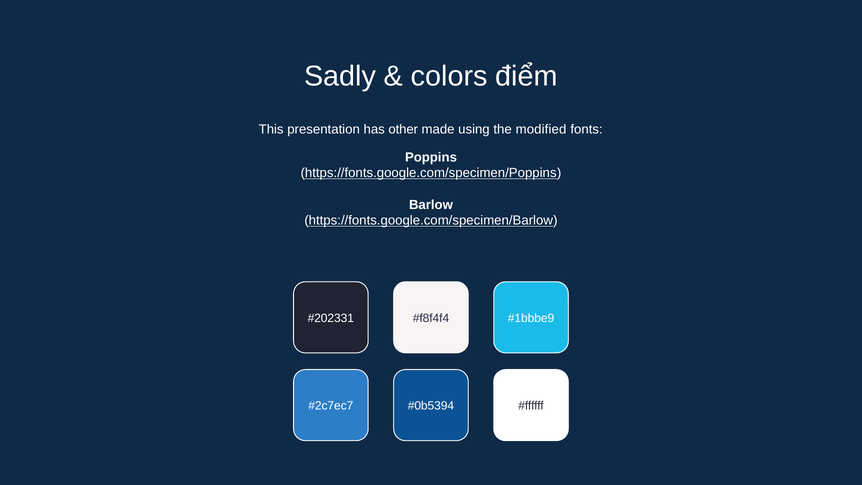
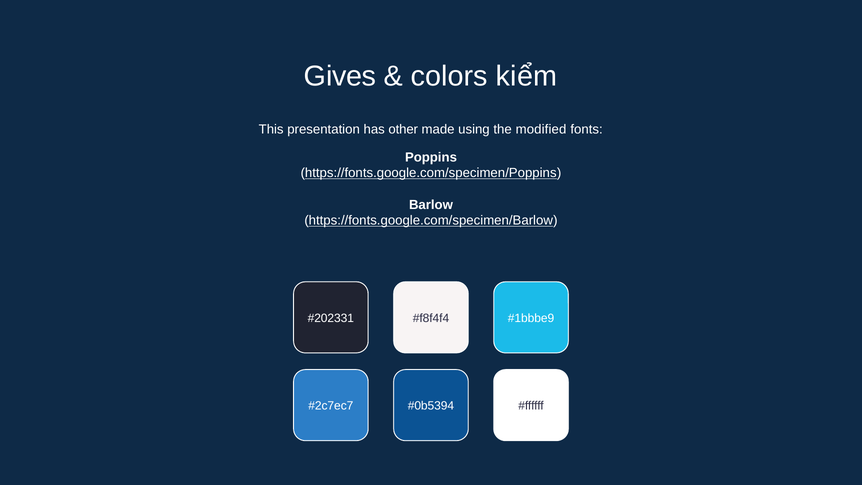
Sadly: Sadly -> Gives
điểm: điểm -> kiểm
